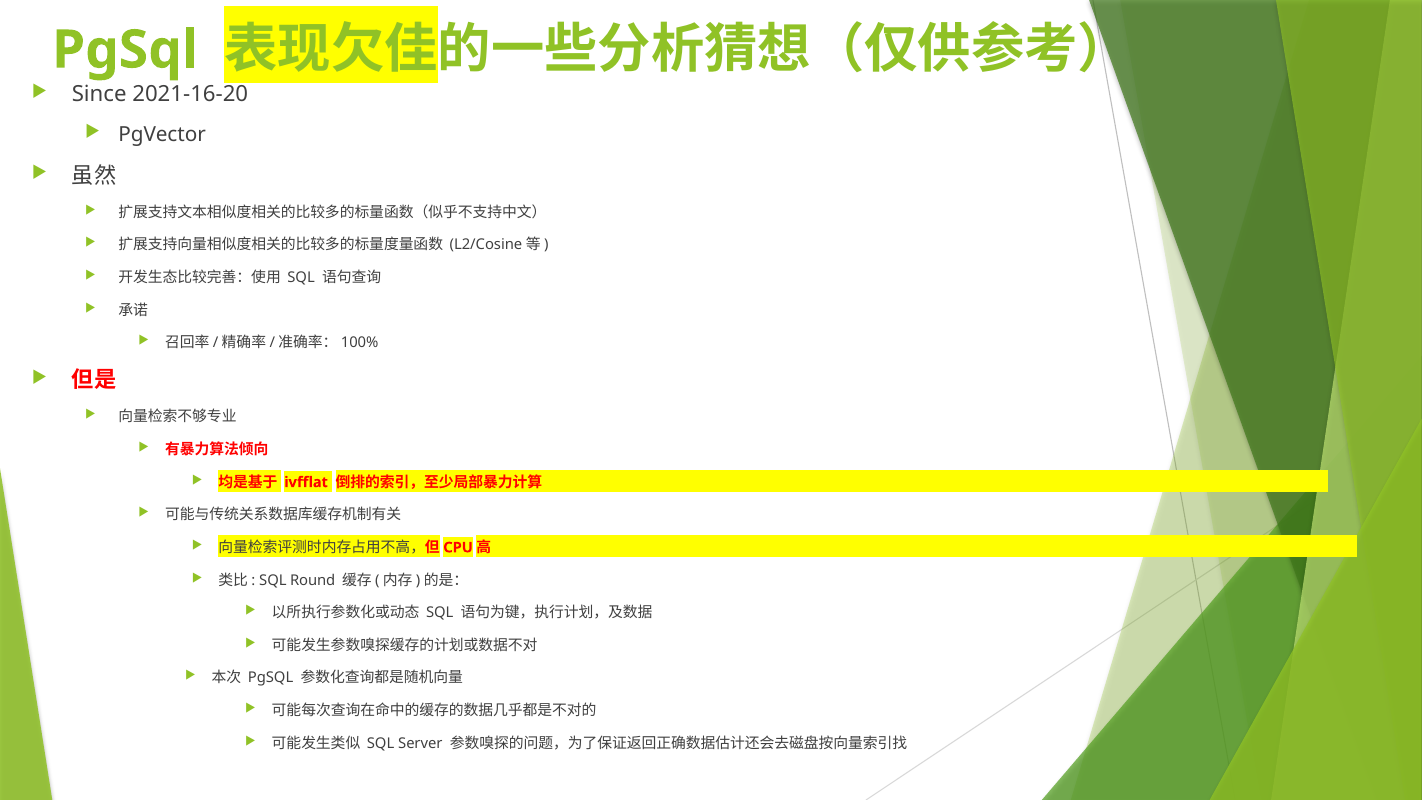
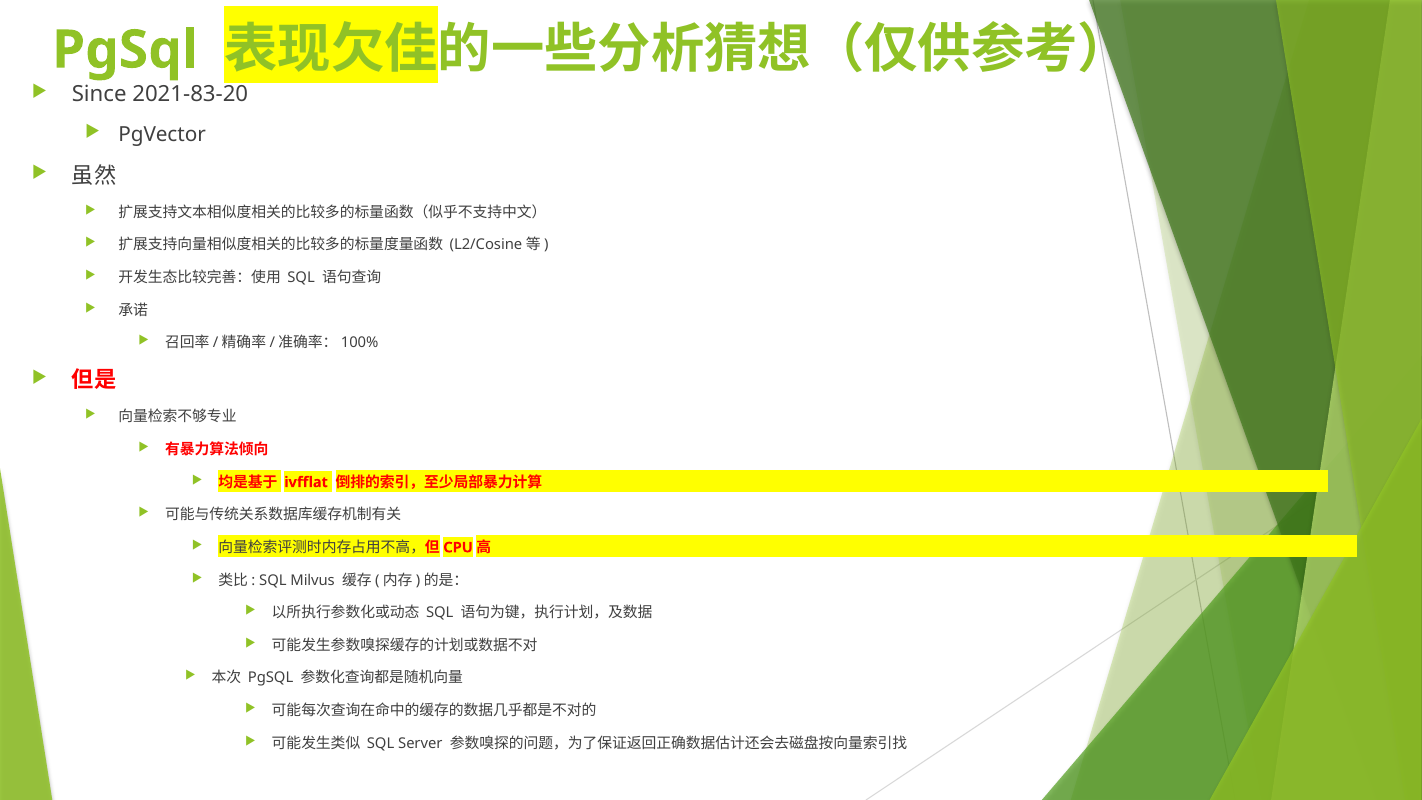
2021-16-20: 2021-16-20 -> 2021-83-20
Round: Round -> Milvus
